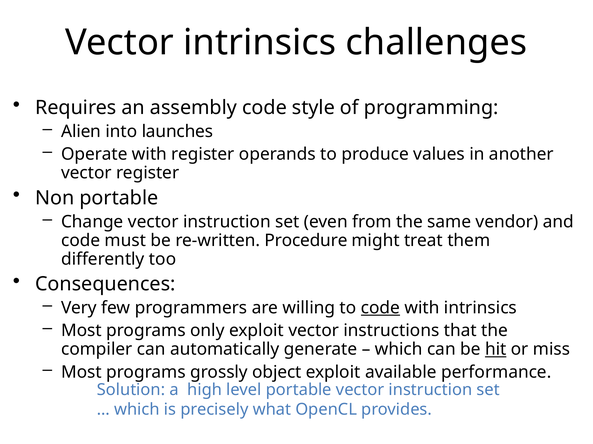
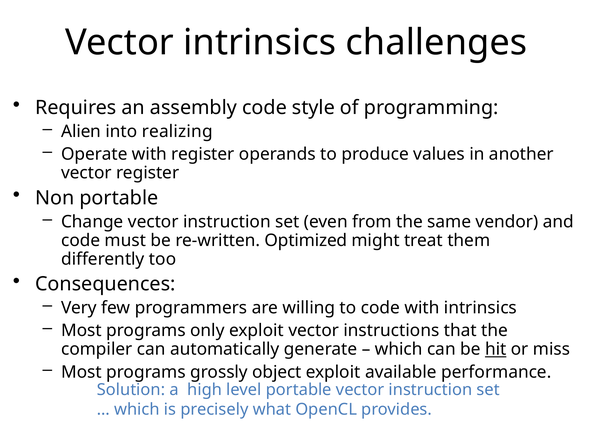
launches: launches -> realizing
Procedure: Procedure -> Optimized
code at (380, 308) underline: present -> none
